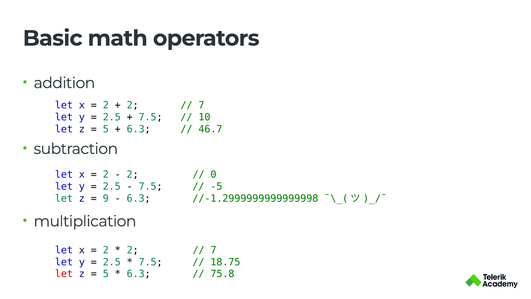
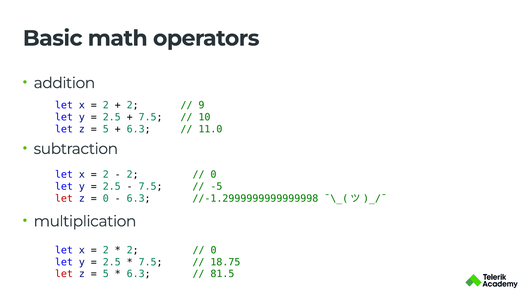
7 at (201, 105): 7 -> 9
46.7: 46.7 -> 11.0
let at (64, 198) colour: green -> red
9 at (106, 198): 9 -> 0
7 at (214, 250): 7 -> 0
75.8: 75.8 -> 81.5
